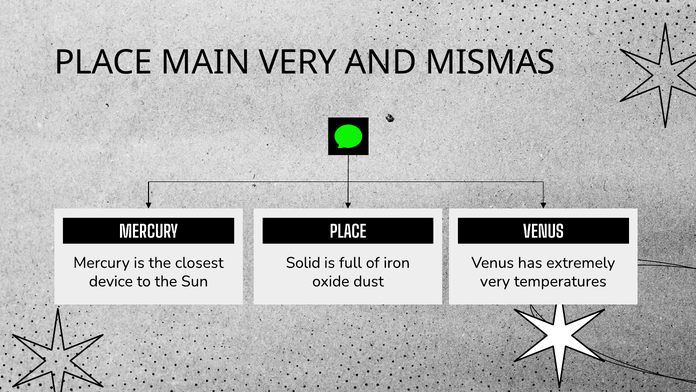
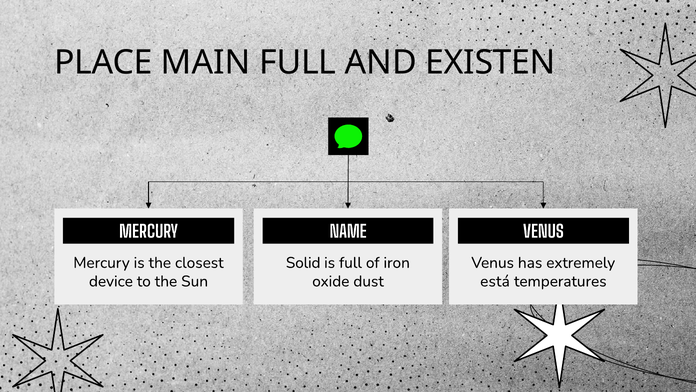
MAIN VERY: VERY -> FULL
MISMAS: MISMAS -> EXISTEN
PLACE at (348, 232): PLACE -> NAME
very at (495, 281): very -> está
